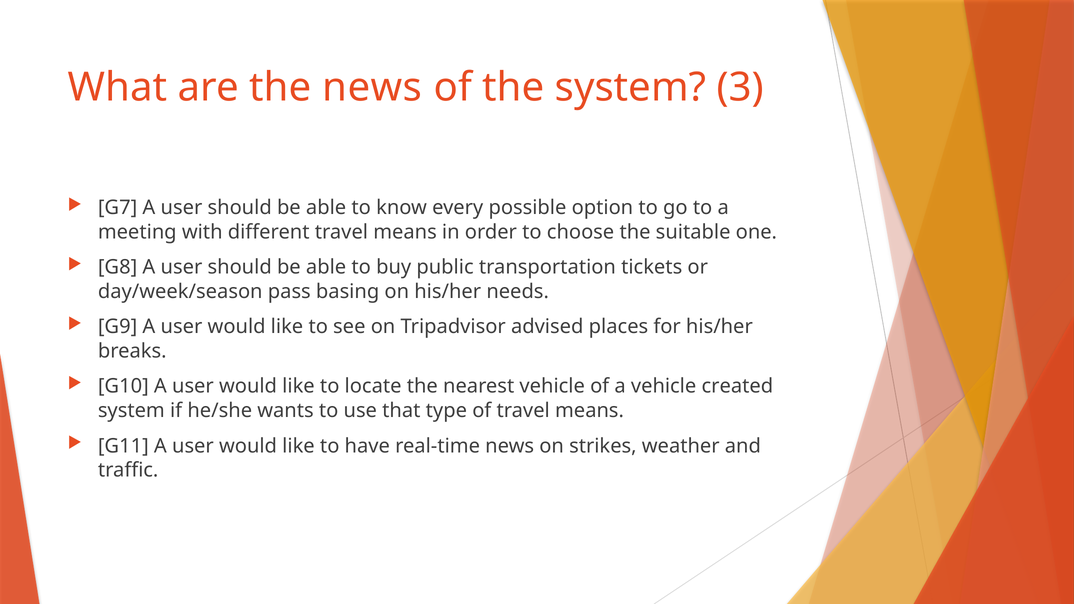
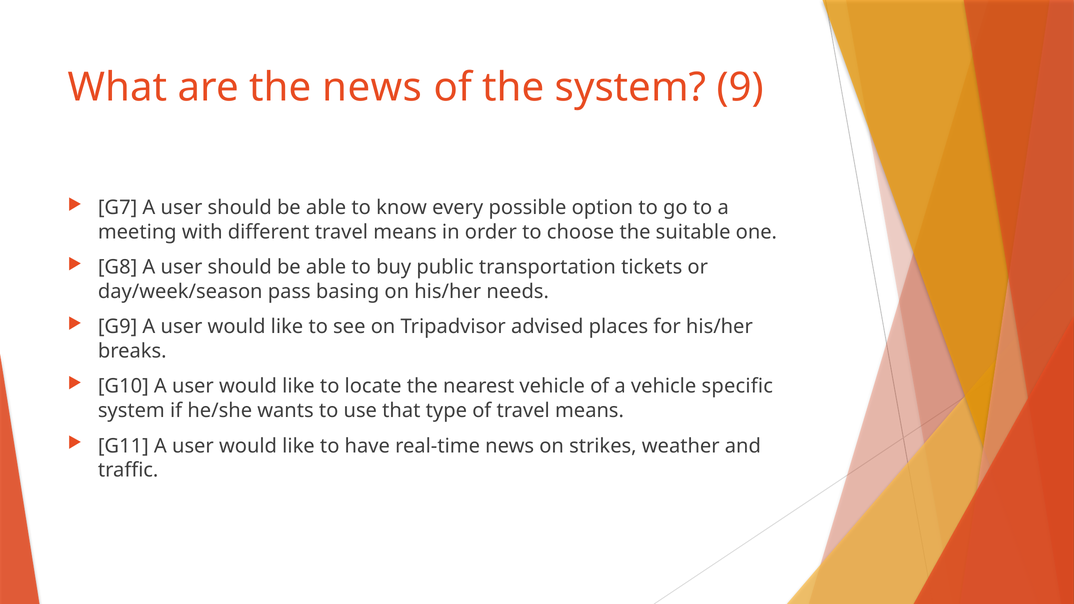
3: 3 -> 9
created: created -> specific
